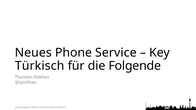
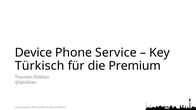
Neues: Neues -> Device
Folgende: Folgende -> Premium
